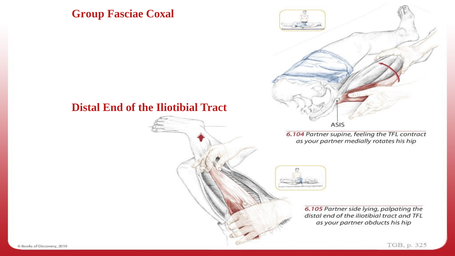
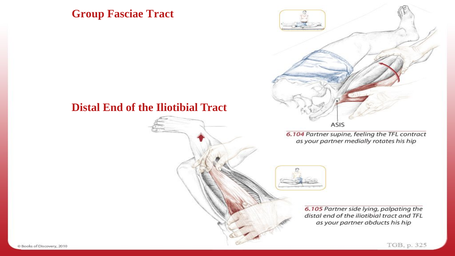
Fasciae Coxal: Coxal -> Tract
